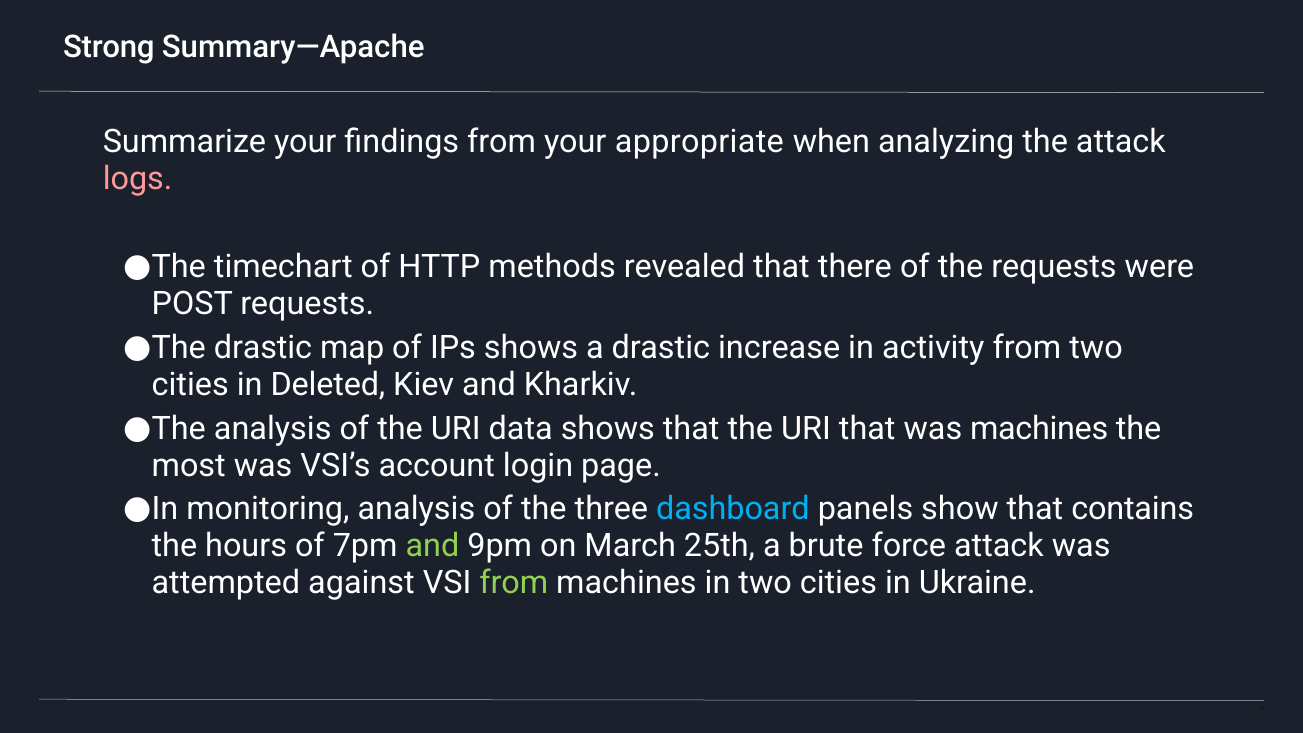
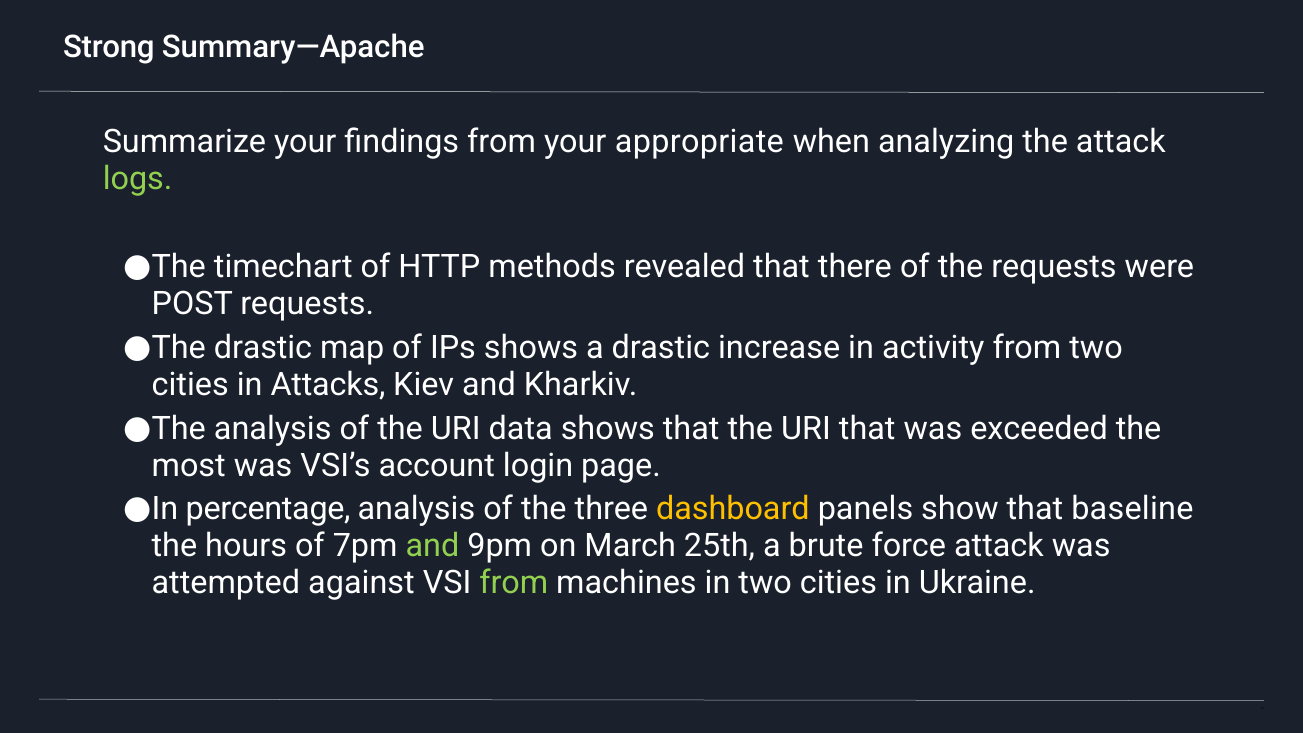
logs colour: pink -> light green
Deleted: Deleted -> Attacks
was machines: machines -> exceeded
monitoring: monitoring -> percentage
dashboard colour: light blue -> yellow
contains: contains -> baseline
